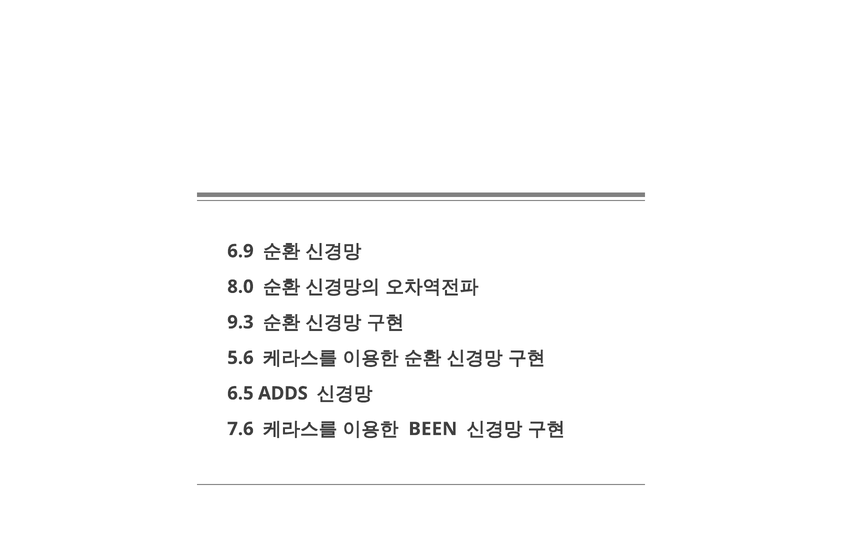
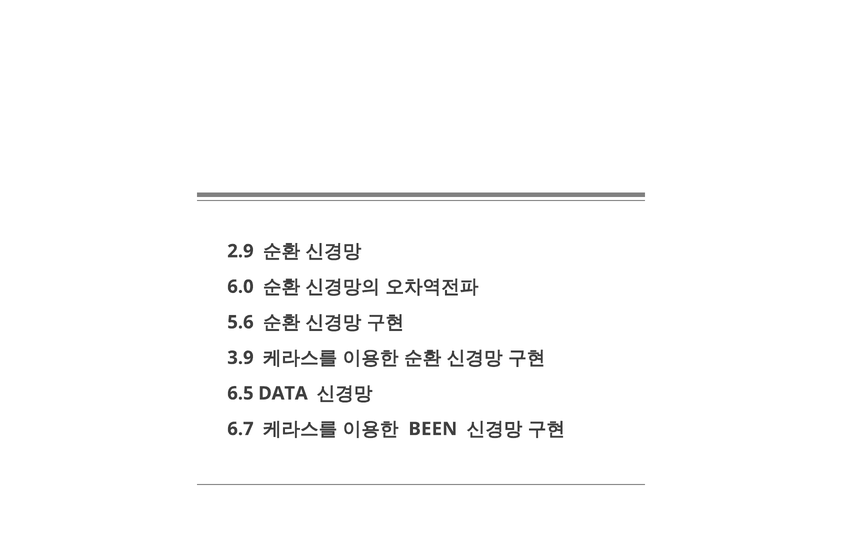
6.9: 6.9 -> 2.9
8.0: 8.0 -> 6.0
9.3: 9.3 -> 5.6
5.6: 5.6 -> 3.9
ADDS: ADDS -> DATA
7.6: 7.6 -> 6.7
